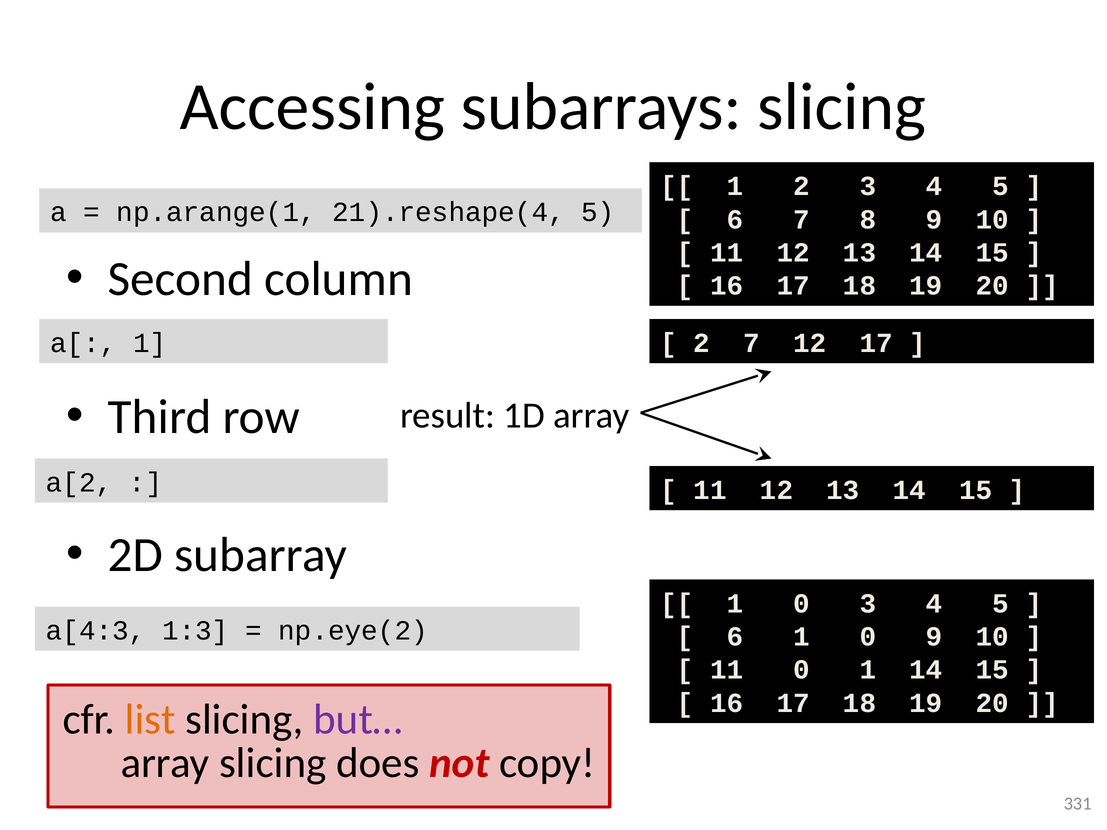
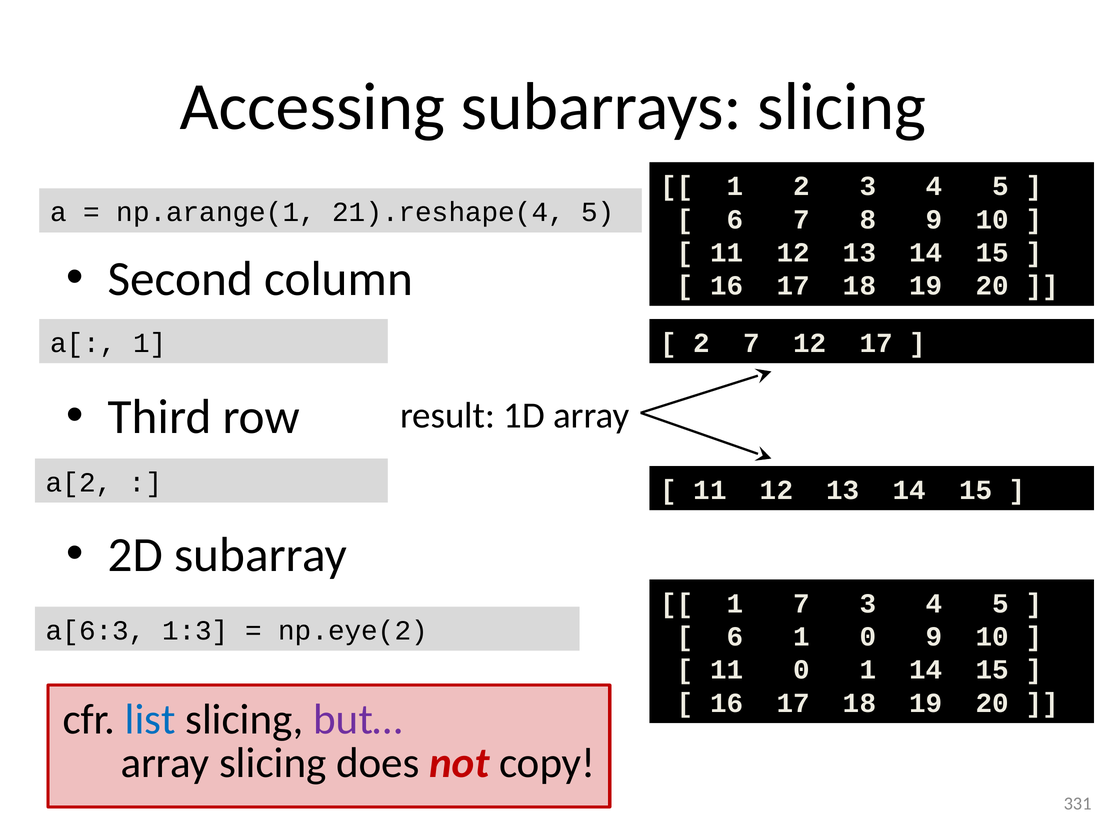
0 at (801, 604): 0 -> 7
a[4:3: a[4:3 -> a[6:3
list colour: orange -> blue
